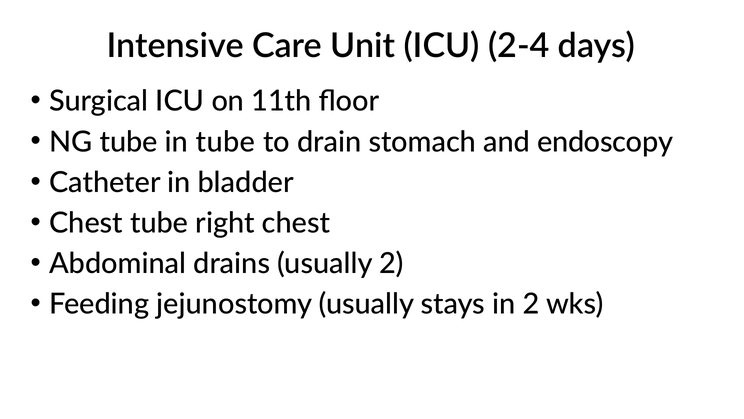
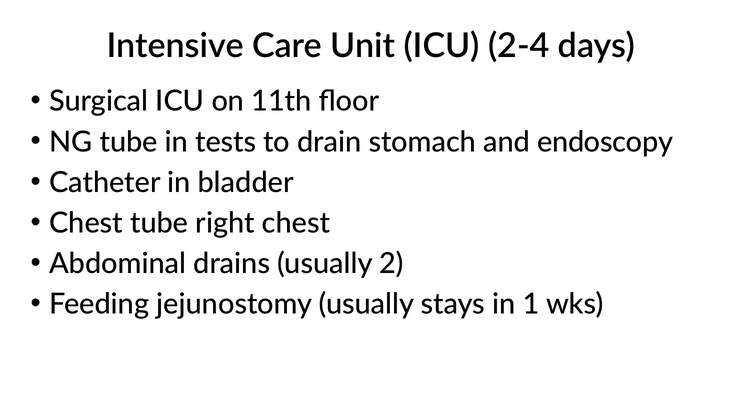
in tube: tube -> tests
in 2: 2 -> 1
